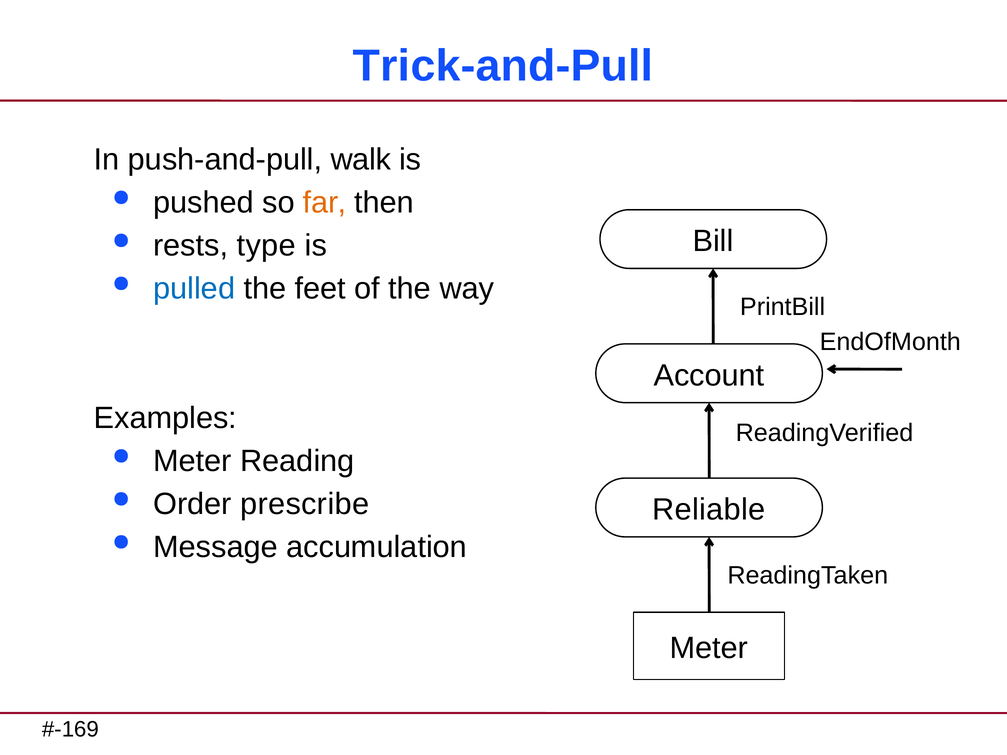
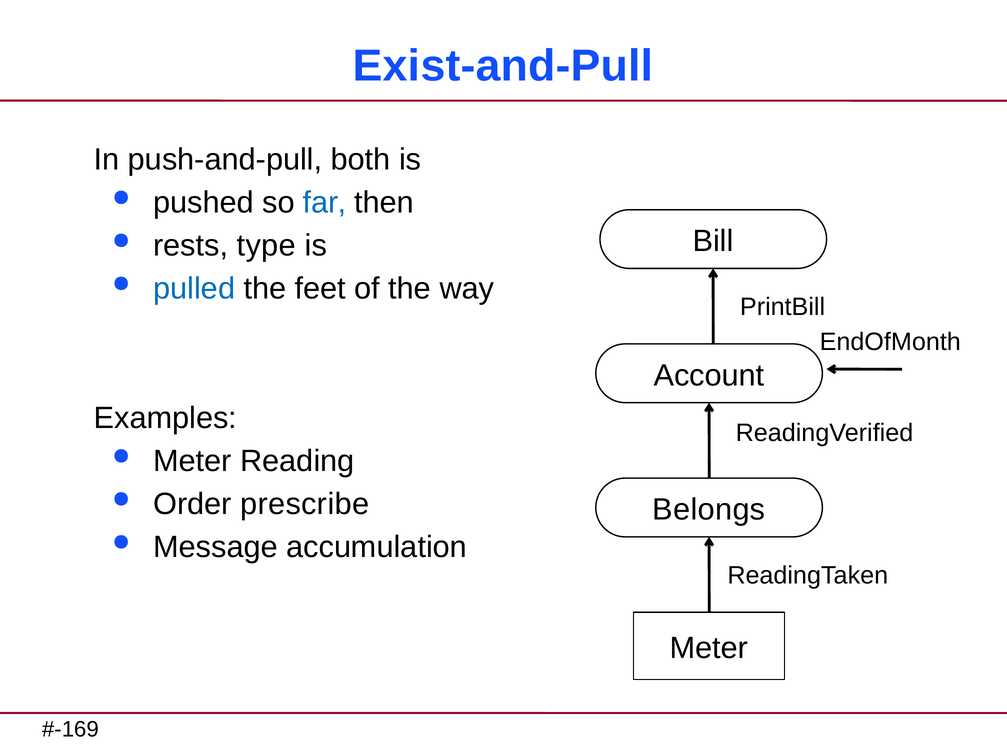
Trick-and-Pull: Trick-and-Pull -> Exist-and-Pull
walk: walk -> both
far colour: orange -> blue
Reliable: Reliable -> Belongs
